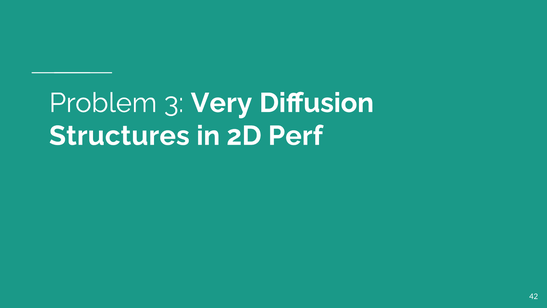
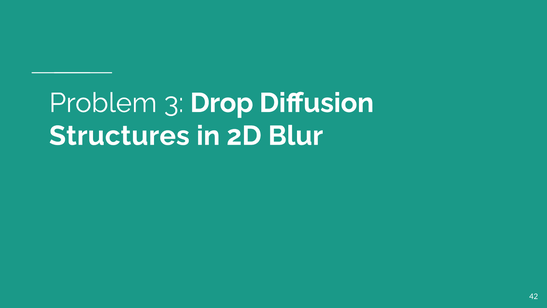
Very: Very -> Drop
Perf: Perf -> Blur
